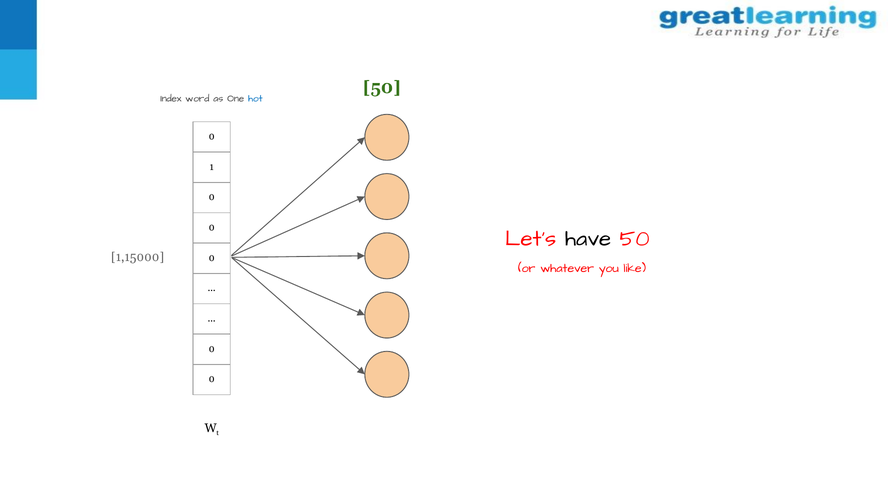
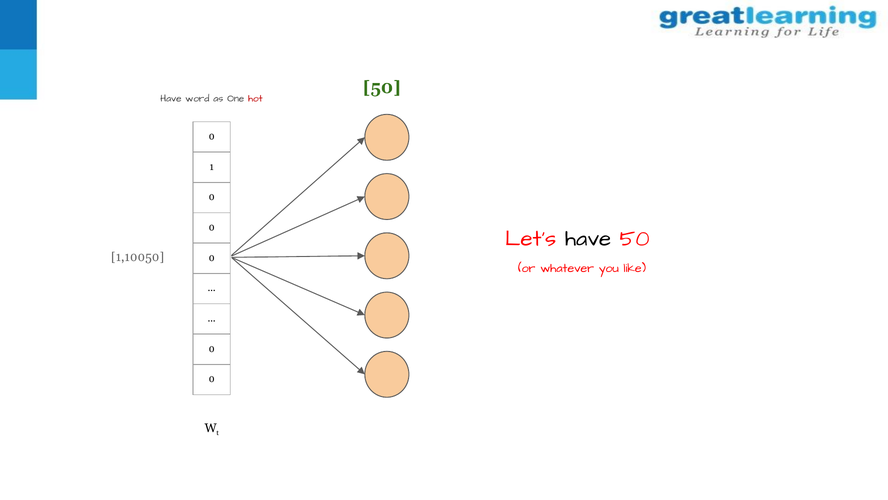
Index at (171, 98): Index -> Have
hot colour: blue -> red
1,15000: 1,15000 -> 1,10050
